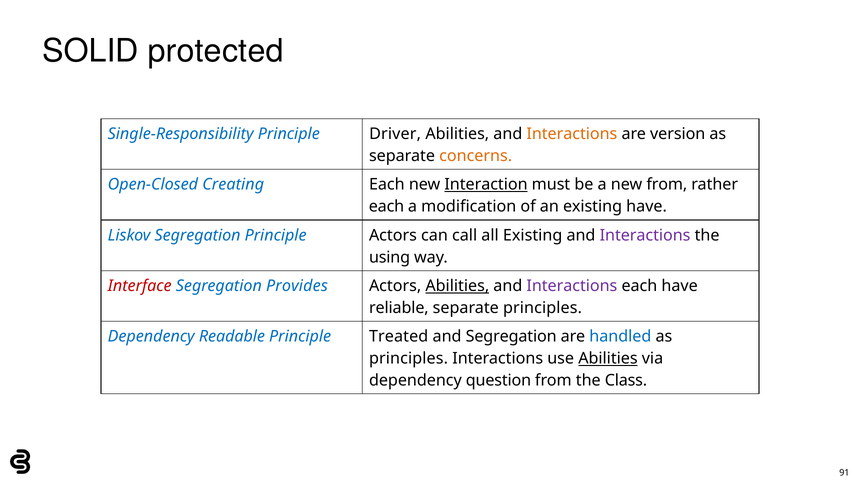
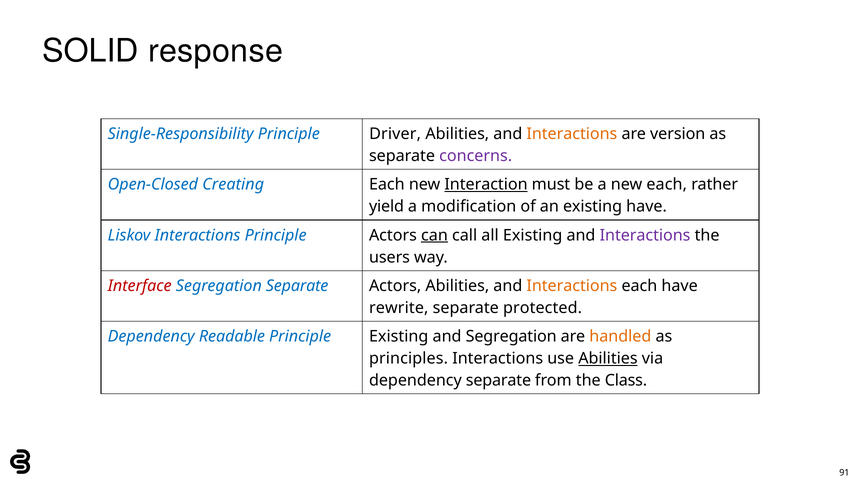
protected: protected -> response
concerns colour: orange -> purple
new from: from -> each
each at (386, 206): each -> yield
Liskov Segregation: Segregation -> Interactions
can underline: none -> present
using: using -> users
Segregation Provides: Provides -> Separate
Abilities at (457, 286) underline: present -> none
Interactions at (572, 286) colour: purple -> orange
reliable: reliable -> rewrite
separate principles: principles -> protected
Principle Treated: Treated -> Existing
handled colour: blue -> orange
dependency question: question -> separate
